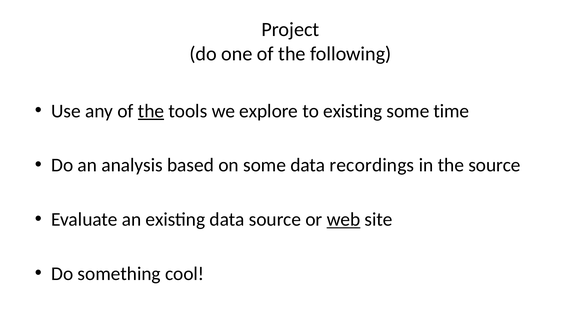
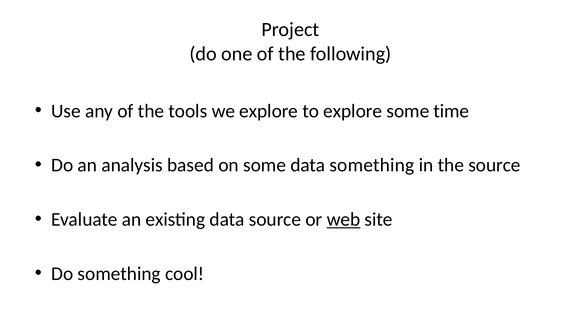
the at (151, 111) underline: present -> none
to existing: existing -> explore
data recordings: recordings -> something
